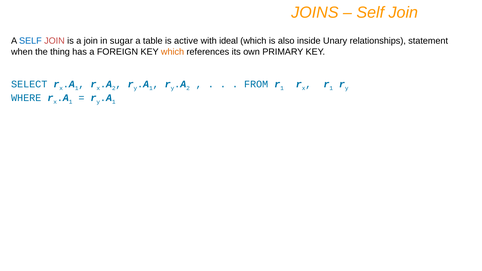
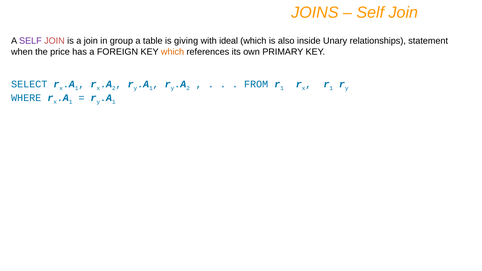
SELF at (30, 41) colour: blue -> purple
sugar: sugar -> group
active: active -> giving
thing: thing -> price
